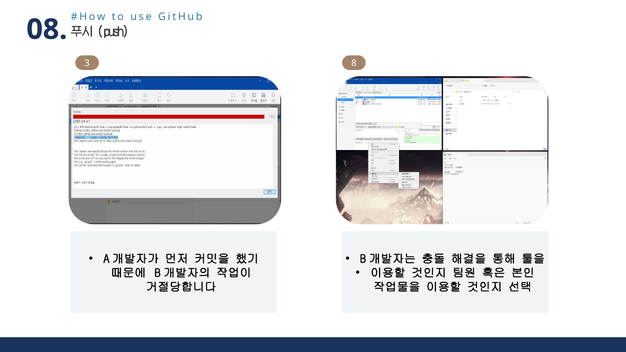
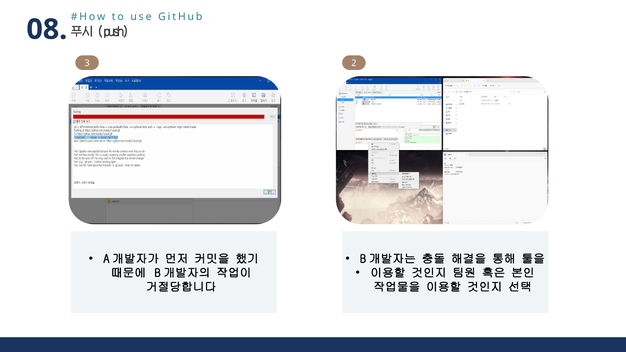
8: 8 -> 2
